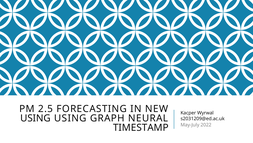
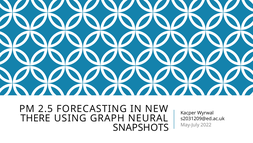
USING at (35, 118): USING -> THERE
TIMESTAMP: TIMESTAMP -> SNAPSHOTS
